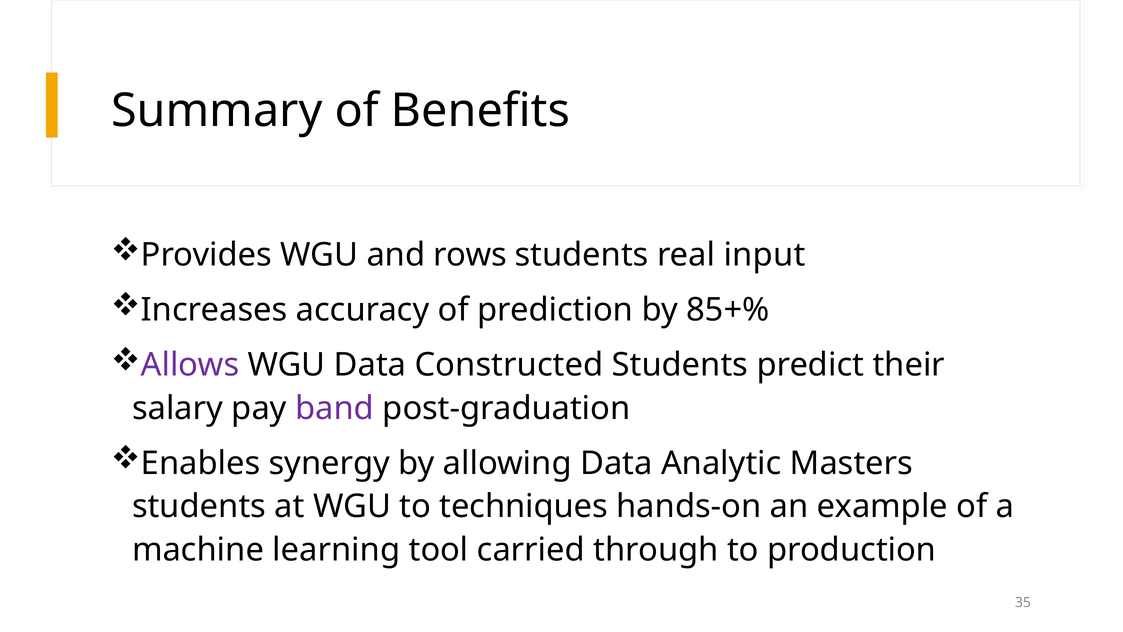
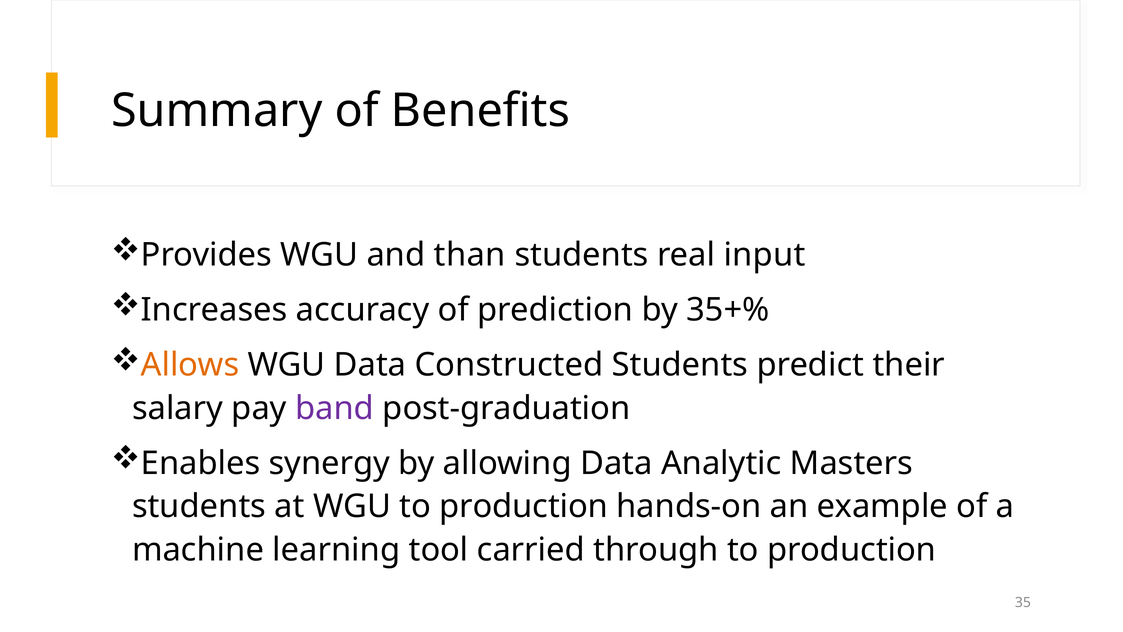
rows: rows -> than
85+%: 85+% -> 35+%
Allows colour: purple -> orange
WGU to techniques: techniques -> production
